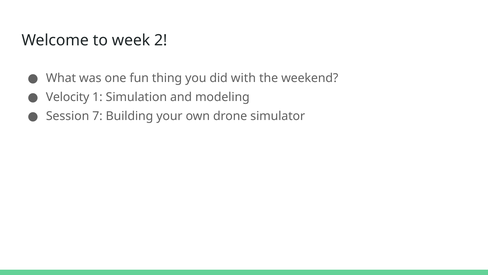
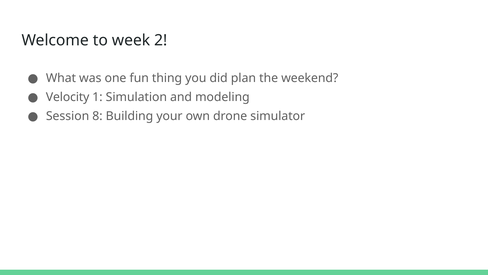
with: with -> plan
7: 7 -> 8
